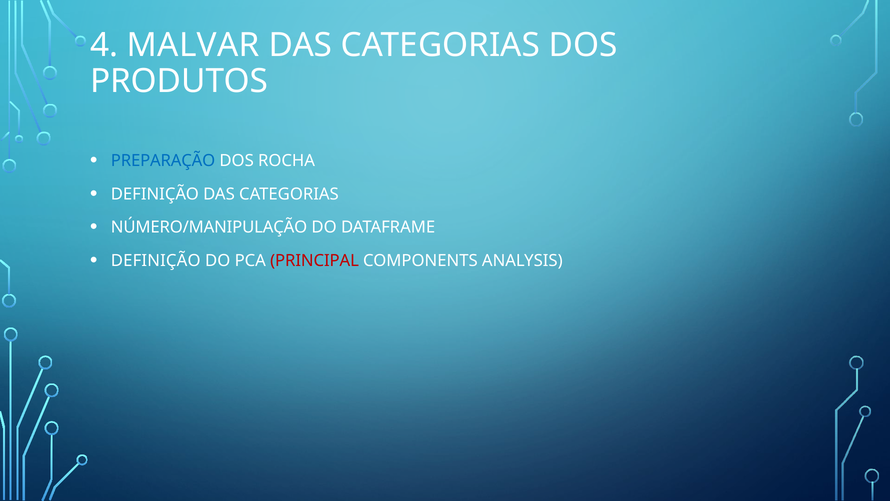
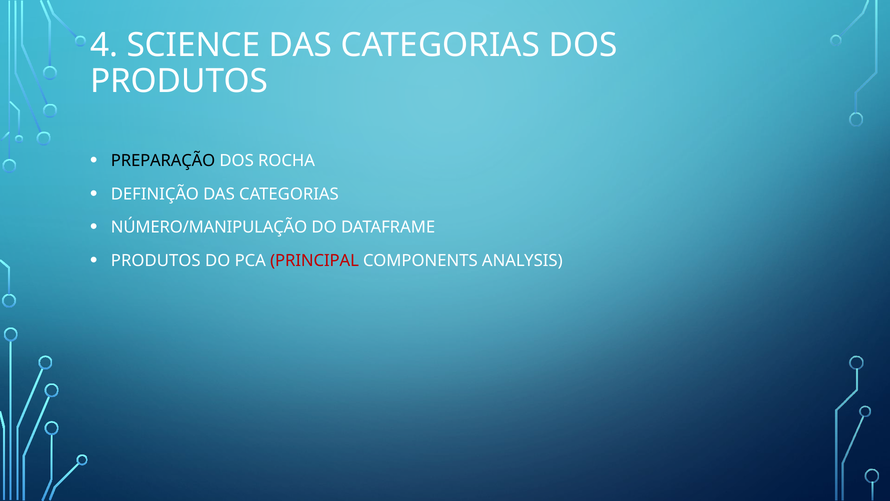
MALVAR: MALVAR -> SCIENCE
PREPARAÇÃO colour: blue -> black
DEFINIÇÃO at (156, 260): DEFINIÇÃO -> PRODUTOS
